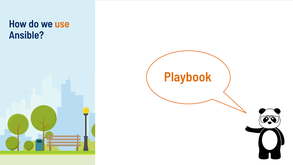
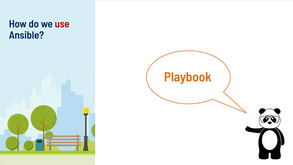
use colour: orange -> red
